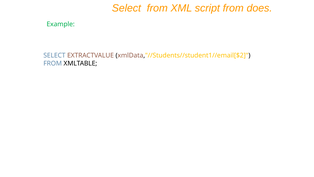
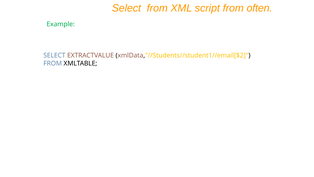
does: does -> often
